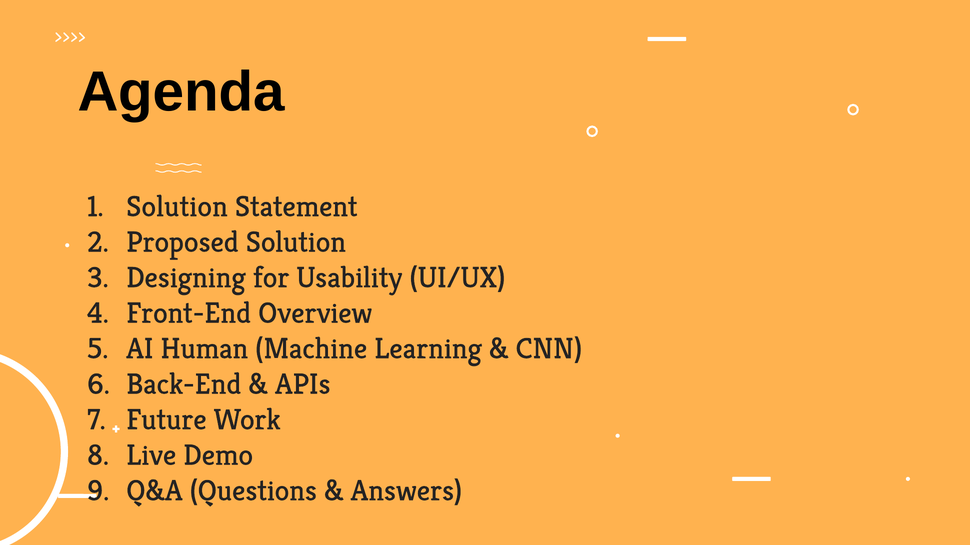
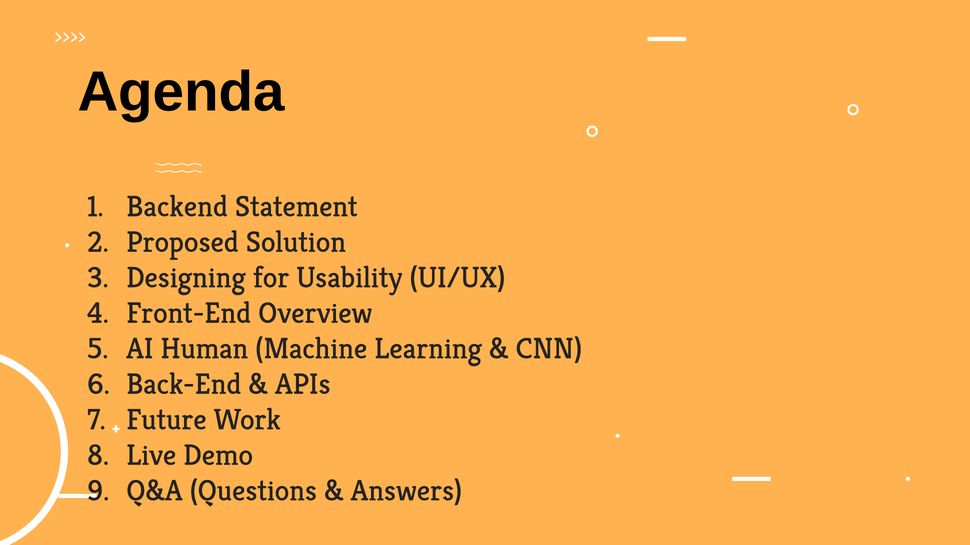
Solution at (177, 207): Solution -> Backend
